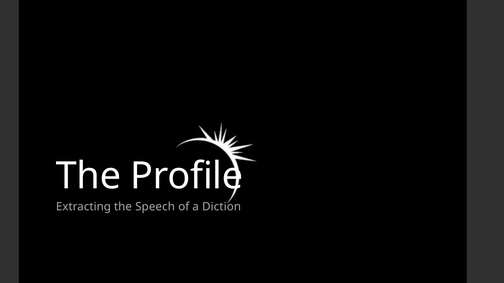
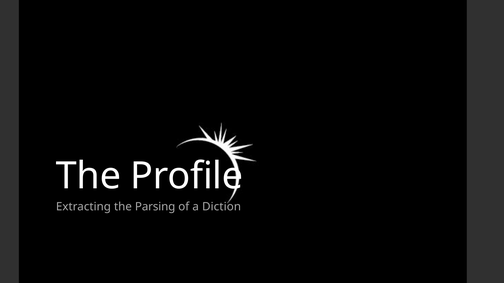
Speech: Speech -> Parsing
